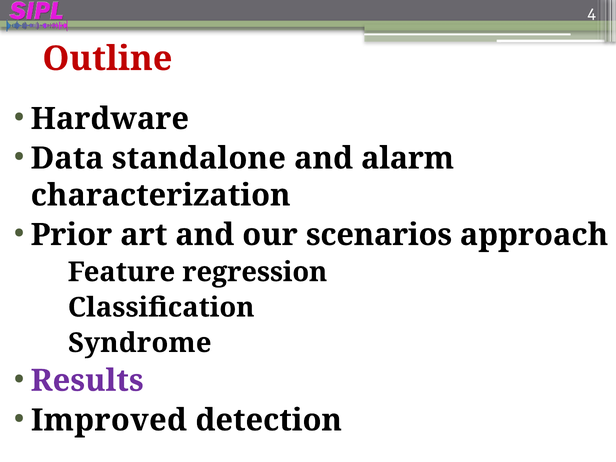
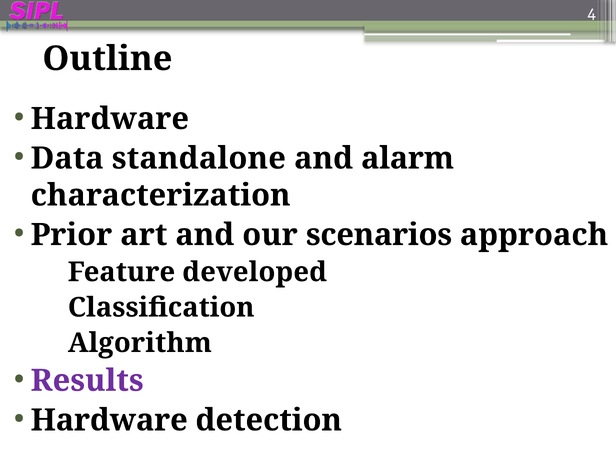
Outline colour: red -> black
regression: regression -> developed
Syndrome: Syndrome -> Algorithm
Improved at (109, 420): Improved -> Hardware
